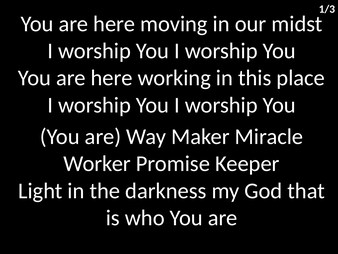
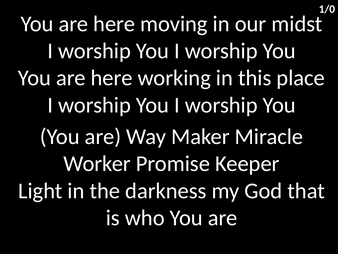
1/3: 1/3 -> 1/0
